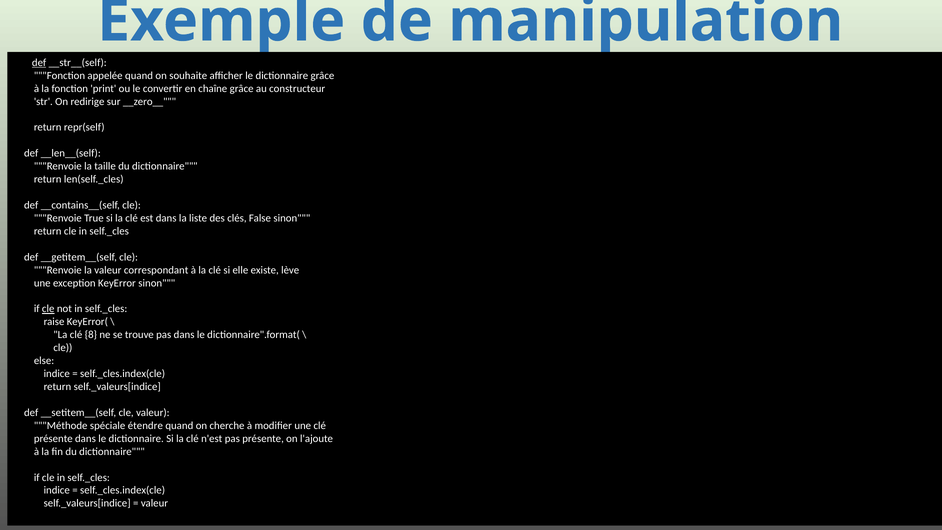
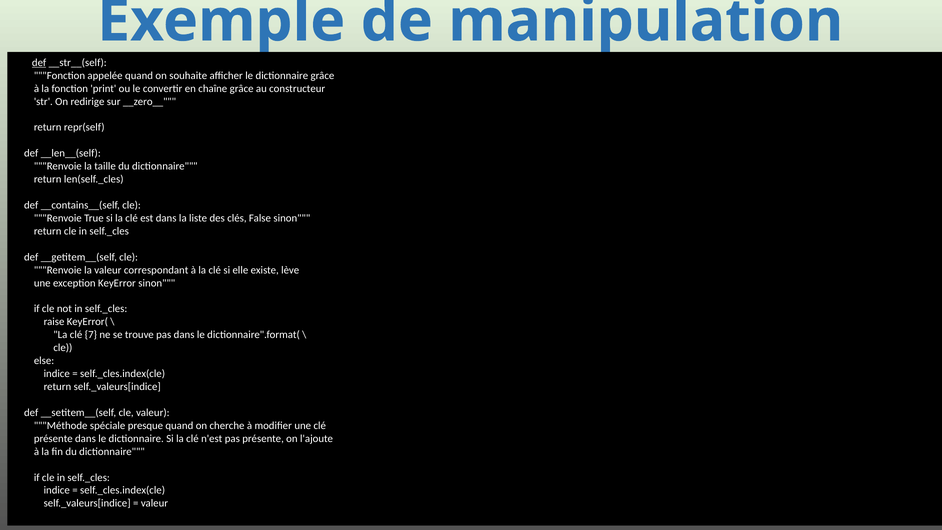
cle at (48, 309) underline: present -> none
8: 8 -> 7
étendre: étendre -> presque
